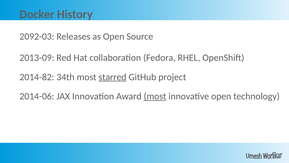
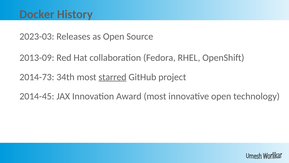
2092-03: 2092-03 -> 2023-03
2014-82: 2014-82 -> 2014-73
2014-06: 2014-06 -> 2014-45
most at (155, 96) underline: present -> none
